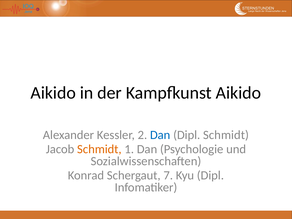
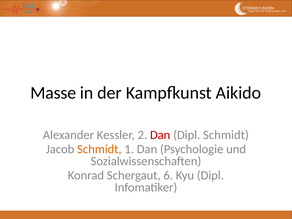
Aikido at (53, 93): Aikido -> Masse
Dan at (160, 135) colour: blue -> red
7: 7 -> 6
